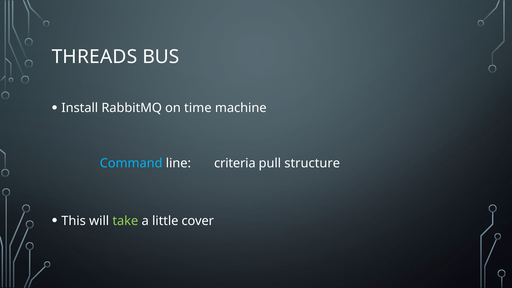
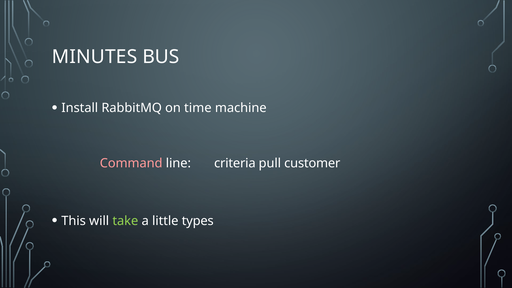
THREADS: THREADS -> MINUTES
Command colour: light blue -> pink
structure: structure -> customer
cover: cover -> types
